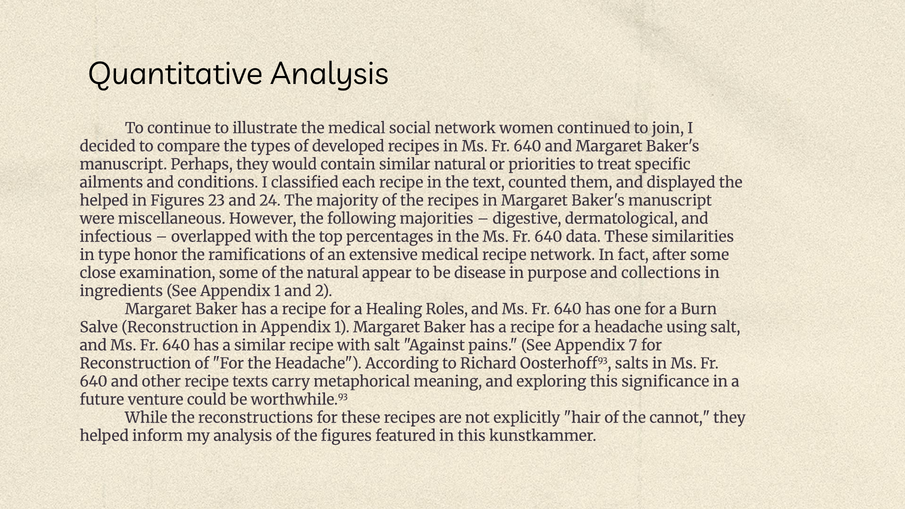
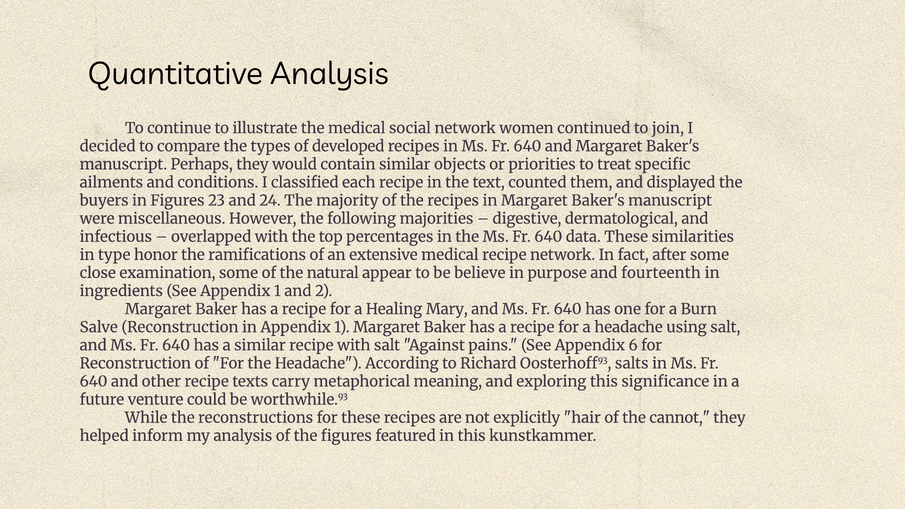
similar natural: natural -> objects
helped at (104, 201): helped -> buyers
disease: disease -> believe
collections: collections -> fourteenth
Roles: Roles -> Mary
7: 7 -> 6
